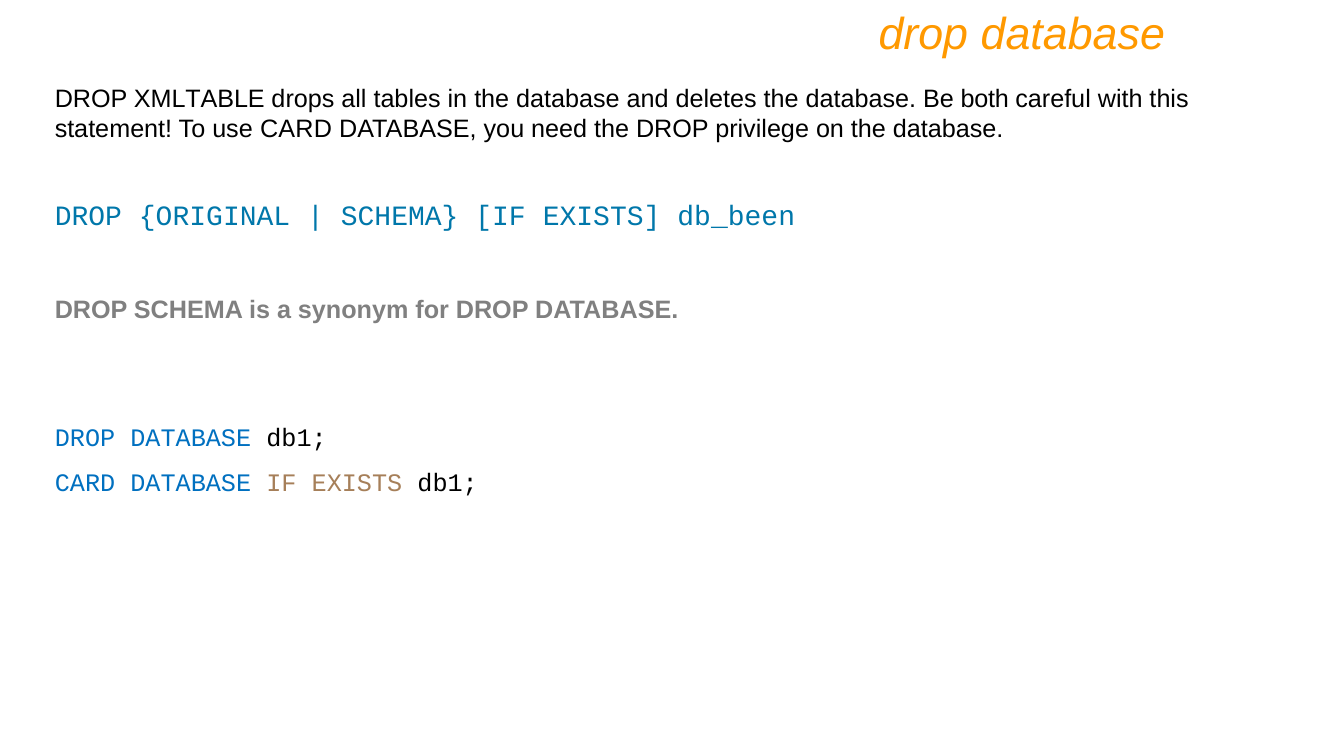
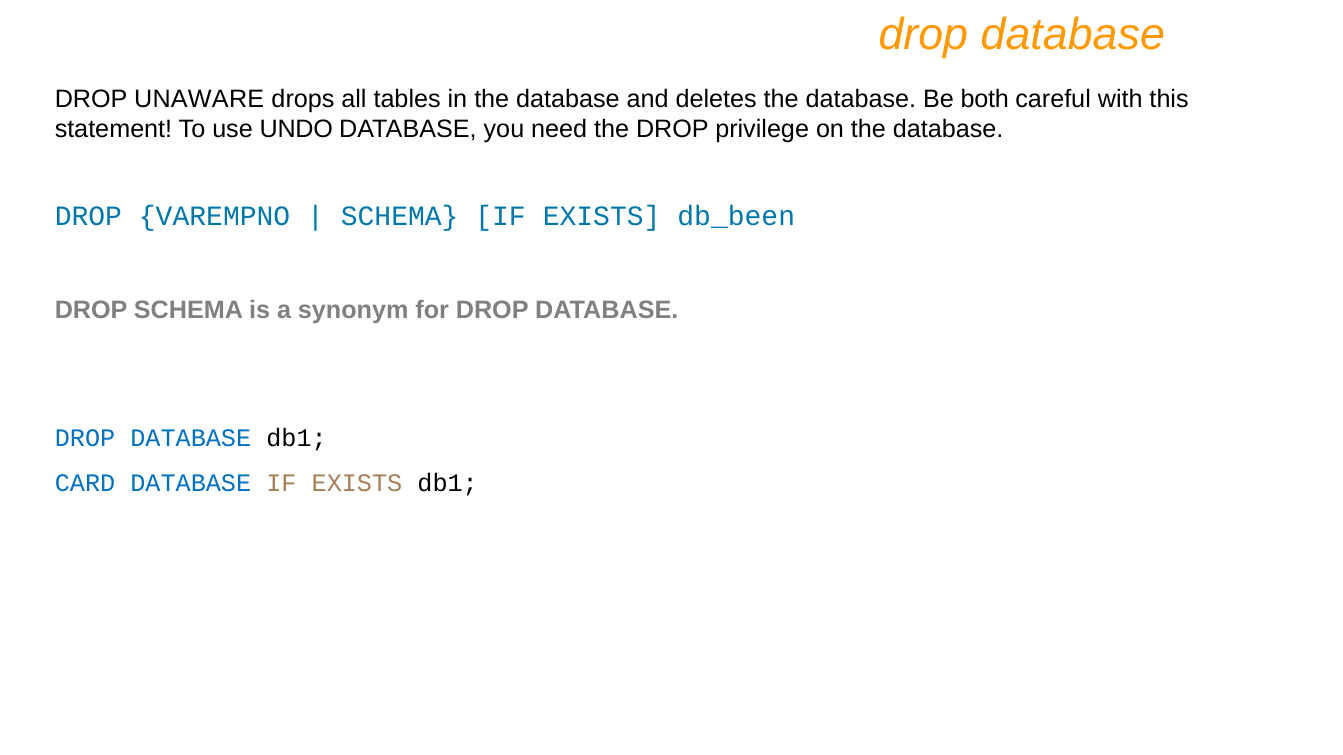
XMLTABLE: XMLTABLE -> UNAWARE
use CARD: CARD -> UNDO
ORIGINAL: ORIGINAL -> VAREMPNO
